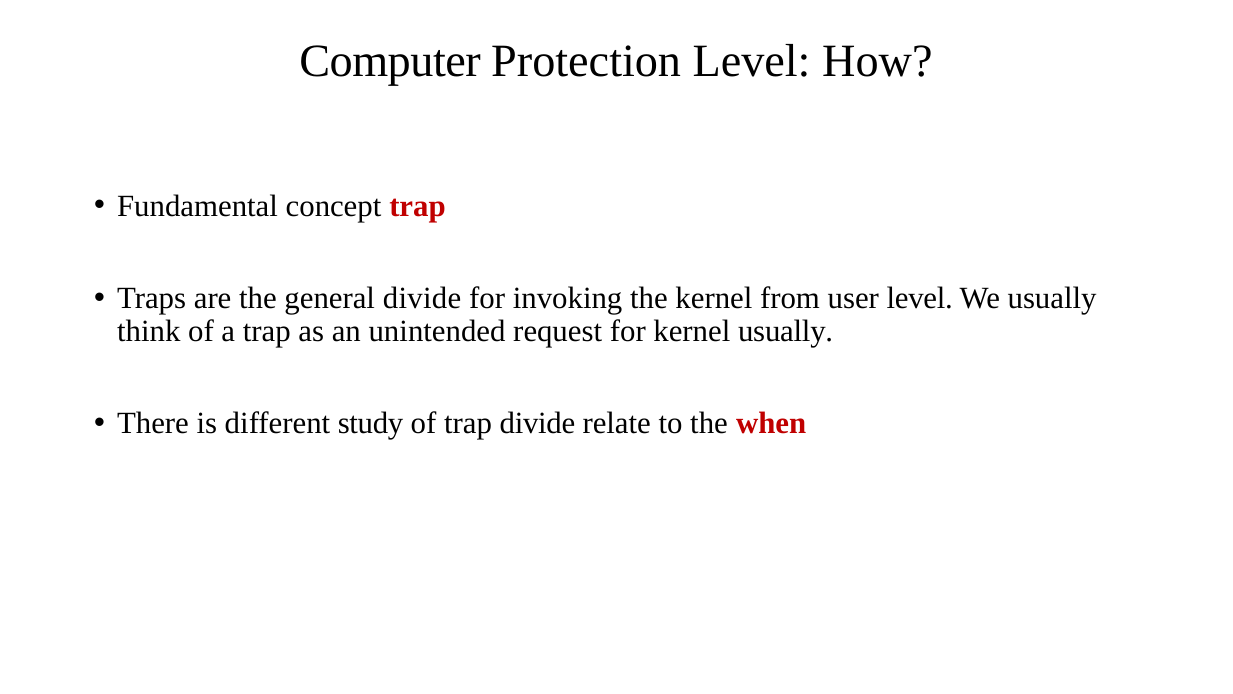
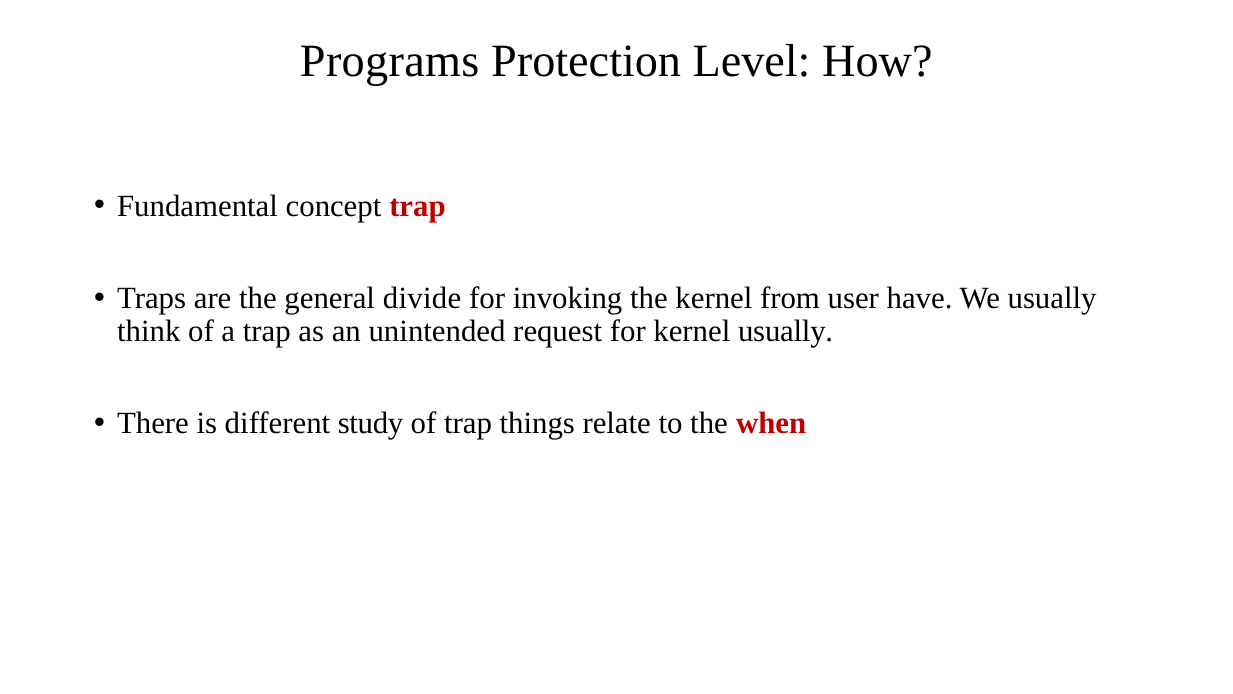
Computer: Computer -> Programs
user level: level -> have
trap divide: divide -> things
